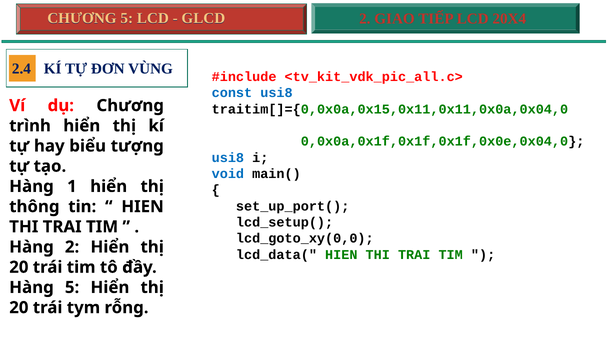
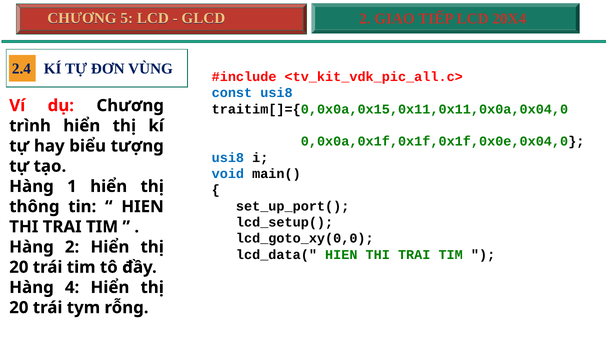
Hàng 5: 5 -> 4
